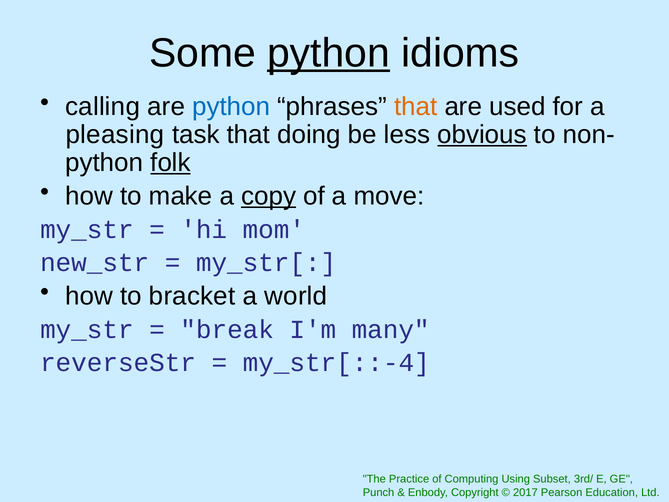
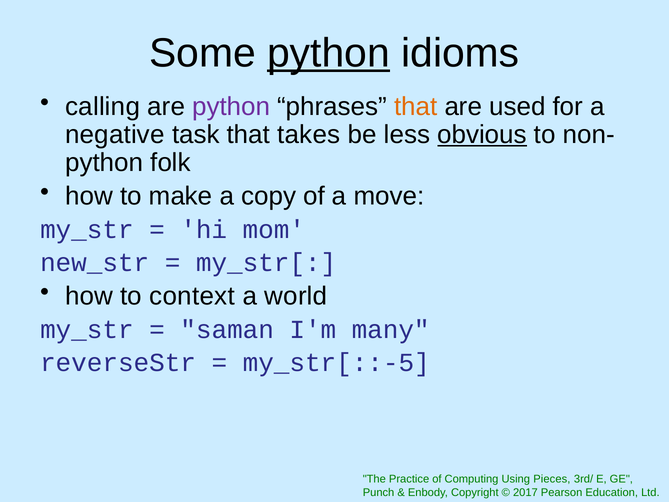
python at (231, 106) colour: blue -> purple
pleasing: pleasing -> negative
doing: doing -> takes
folk underline: present -> none
copy underline: present -> none
bracket: bracket -> context
break: break -> saman
my_str[::-4: my_str[::-4 -> my_str[::-5
Subset: Subset -> Pieces
